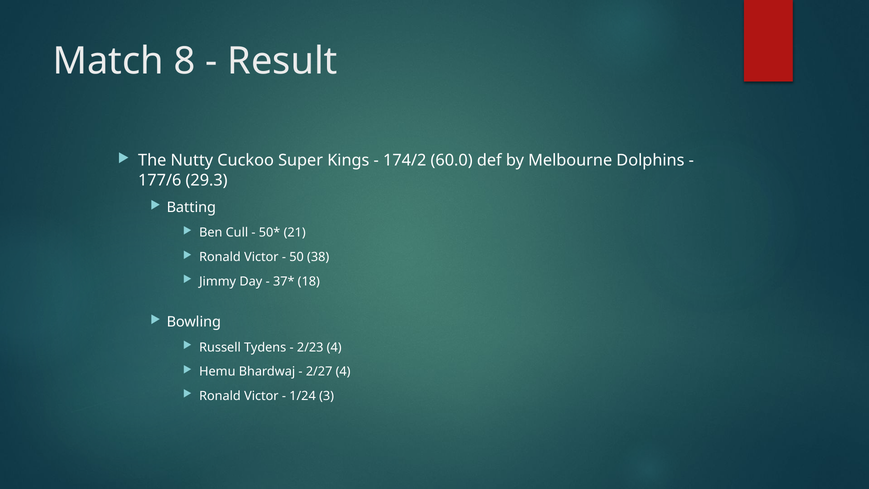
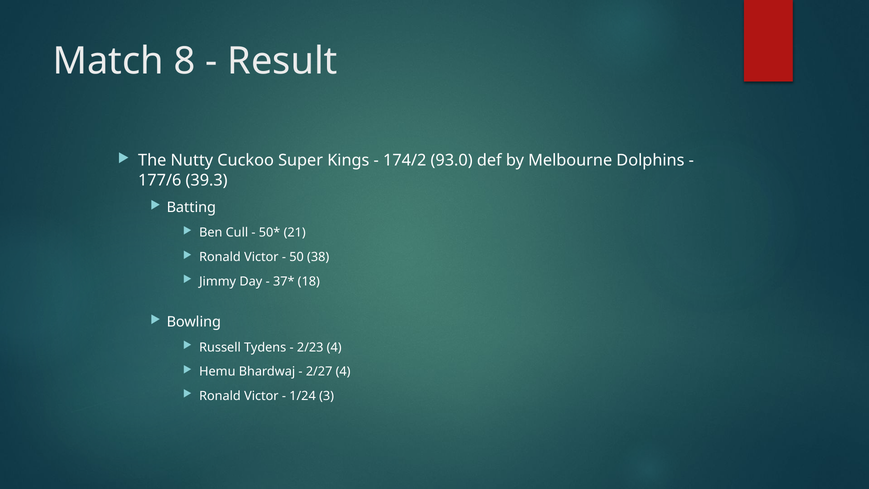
60.0: 60.0 -> 93.0
29.3: 29.3 -> 39.3
